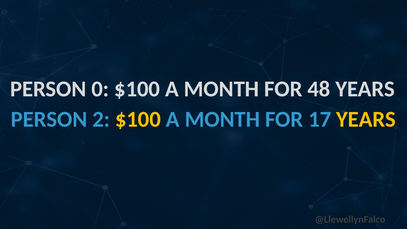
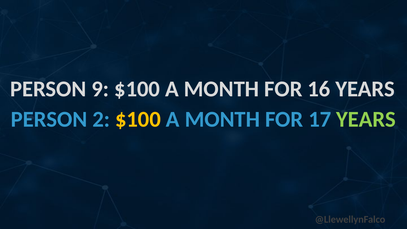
0: 0 -> 9
48: 48 -> 16
YEARS at (366, 119) colour: yellow -> light green
